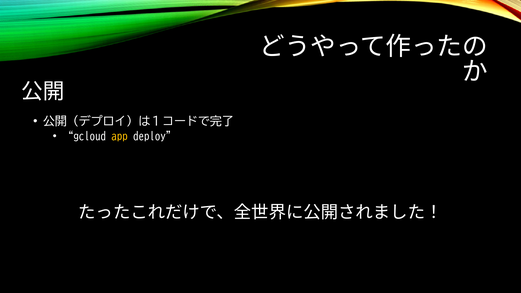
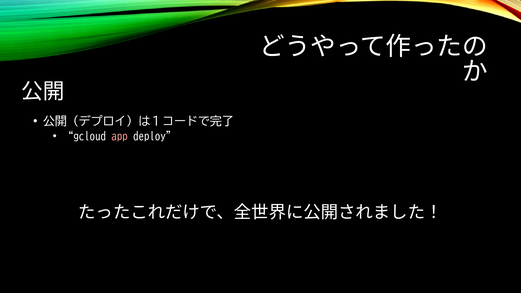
app colour: yellow -> pink
